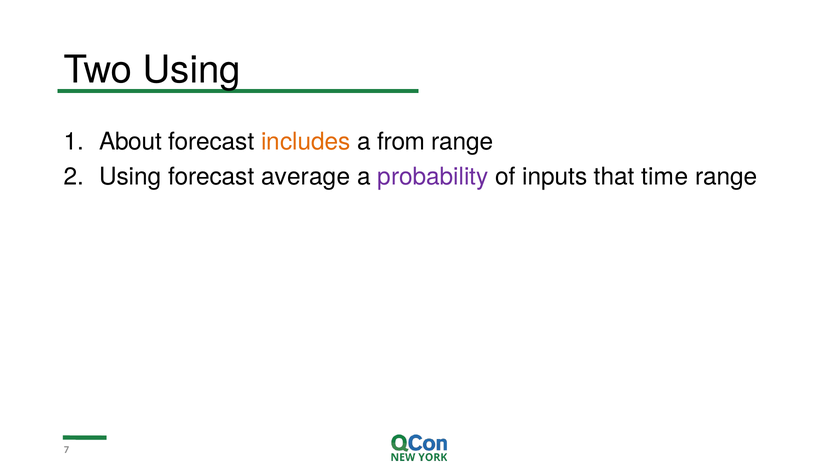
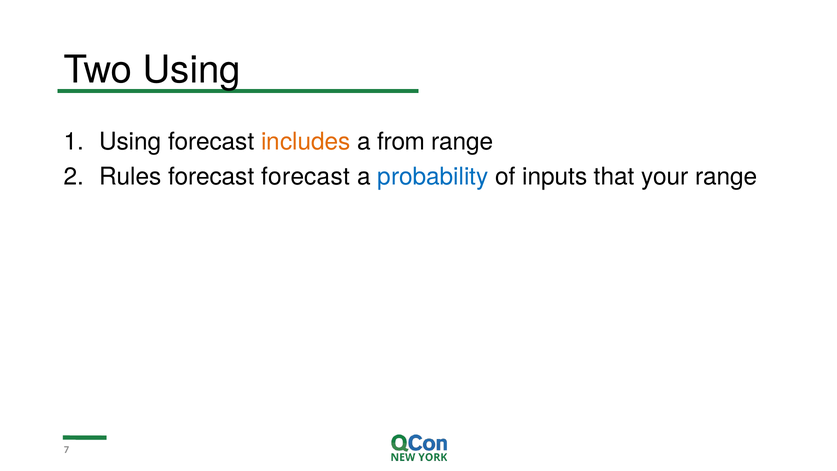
About at (130, 142): About -> Using
Using at (130, 177): Using -> Rules
forecast average: average -> forecast
probability colour: purple -> blue
time: time -> your
